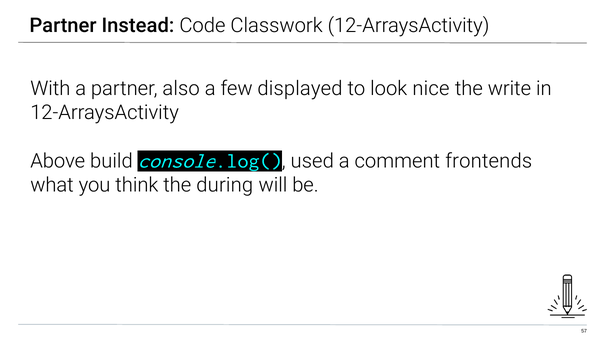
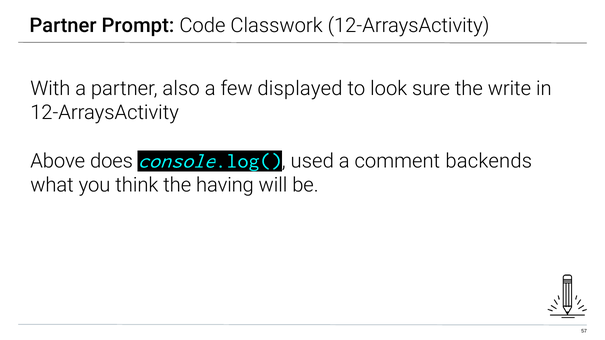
Instead: Instead -> Prompt
nice: nice -> sure
build: build -> does
frontends: frontends -> backends
during: during -> having
